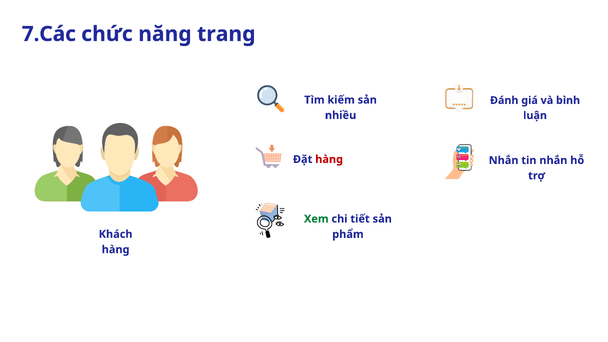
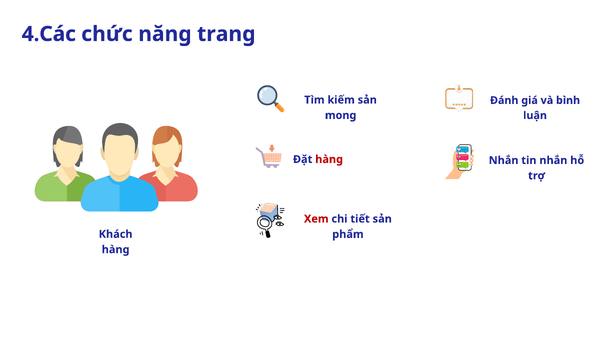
7.Các: 7.Các -> 4.Các
nhiều: nhiều -> mong
Xem colour: green -> red
